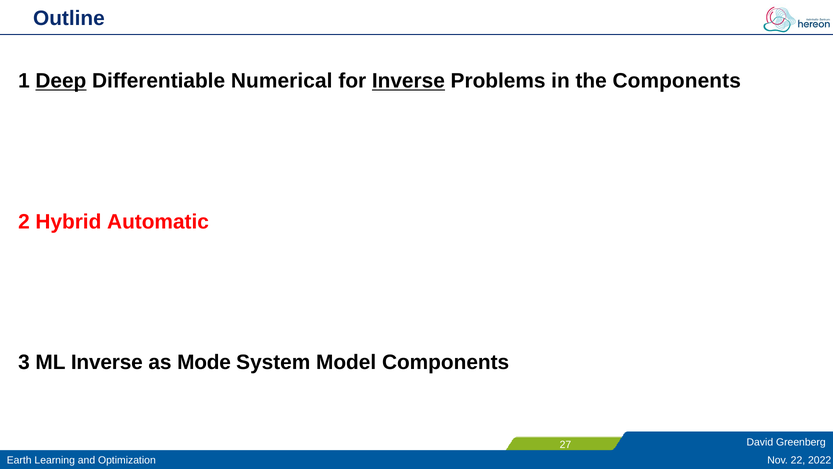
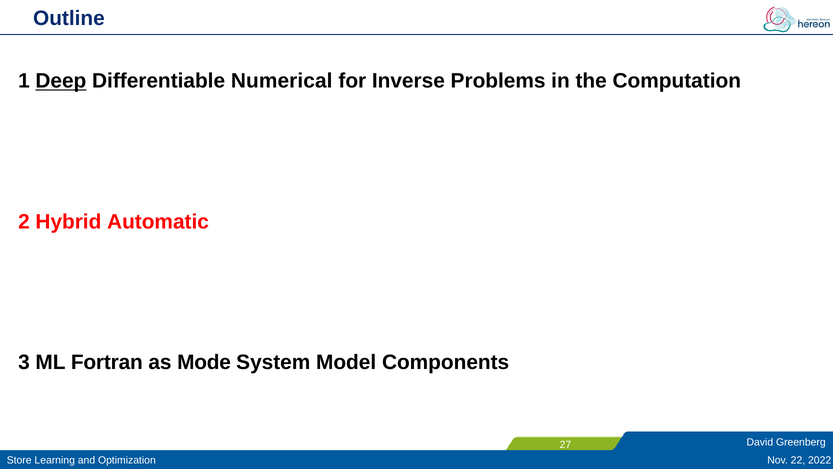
Inverse at (408, 81) underline: present -> none
the Components: Components -> Computation
ML Inverse: Inverse -> Fortran
Earth: Earth -> Store
